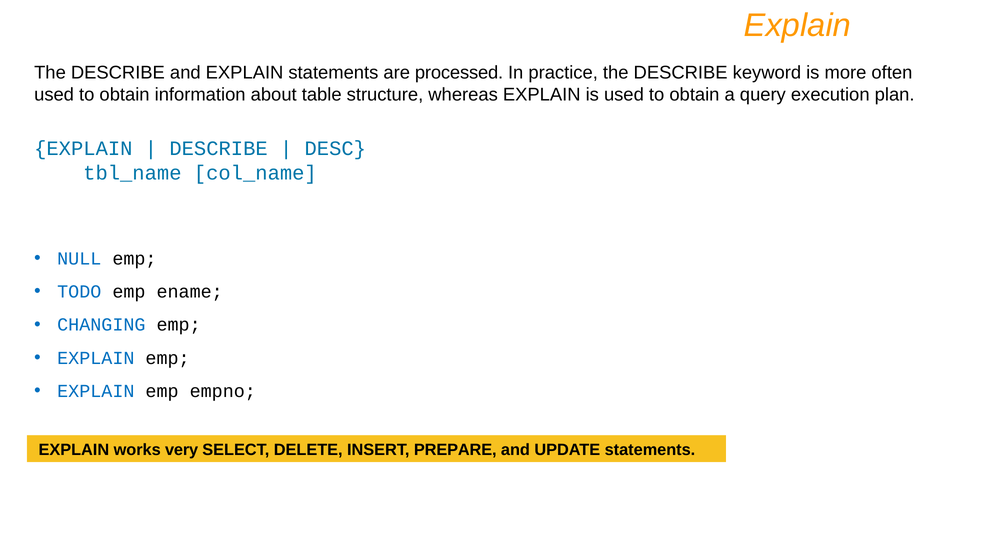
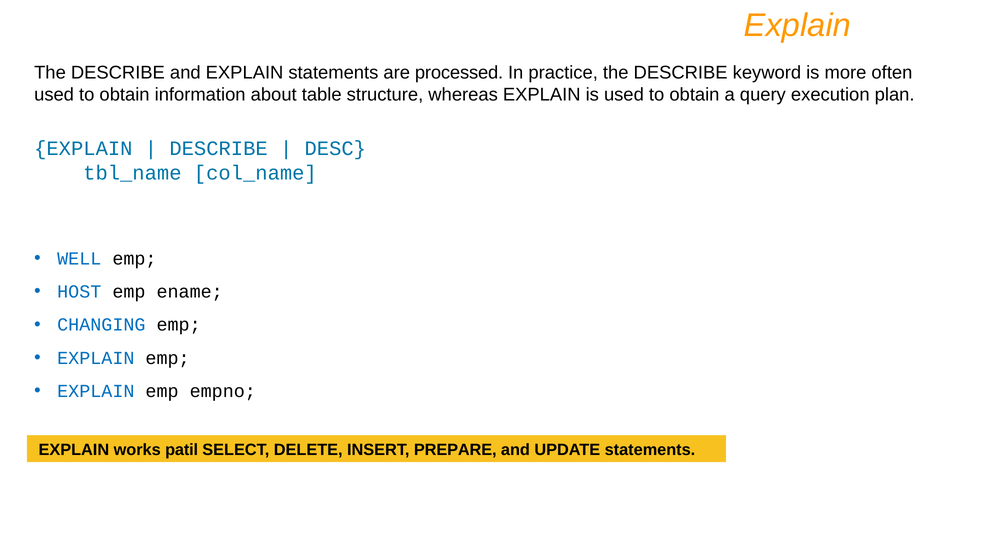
NULL: NULL -> WELL
TODO: TODO -> HOST
very: very -> patil
